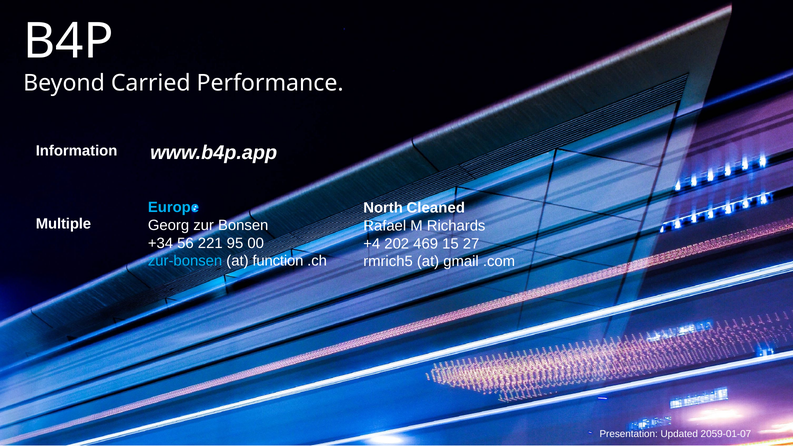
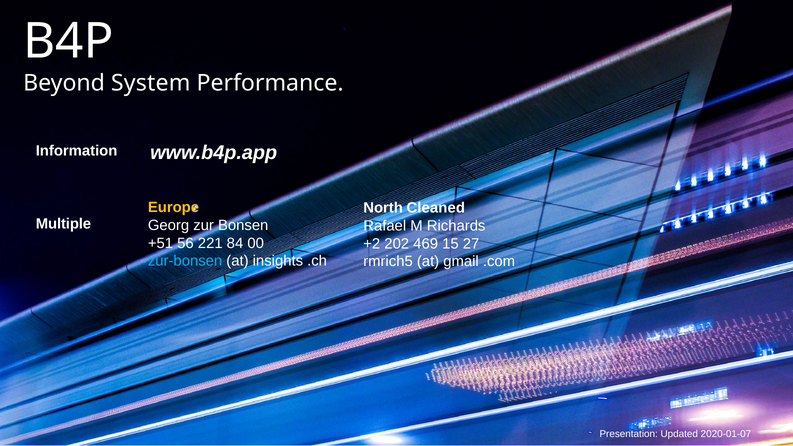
Carried: Carried -> System
Europe colour: light blue -> yellow
+34: +34 -> +51
95: 95 -> 84
+4: +4 -> +2
function: function -> insights
2059-01-07: 2059-01-07 -> 2020-01-07
